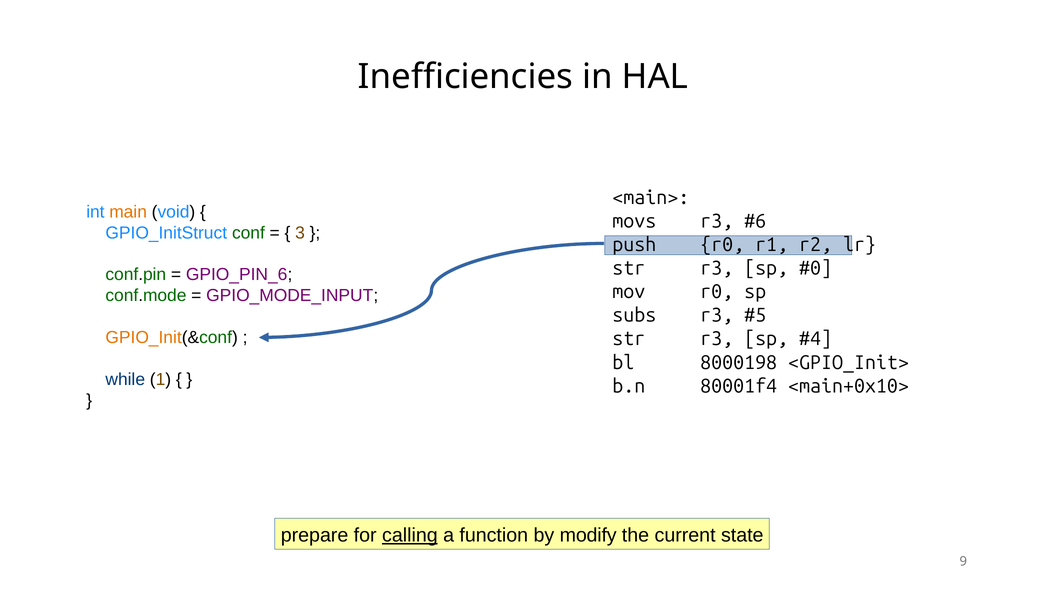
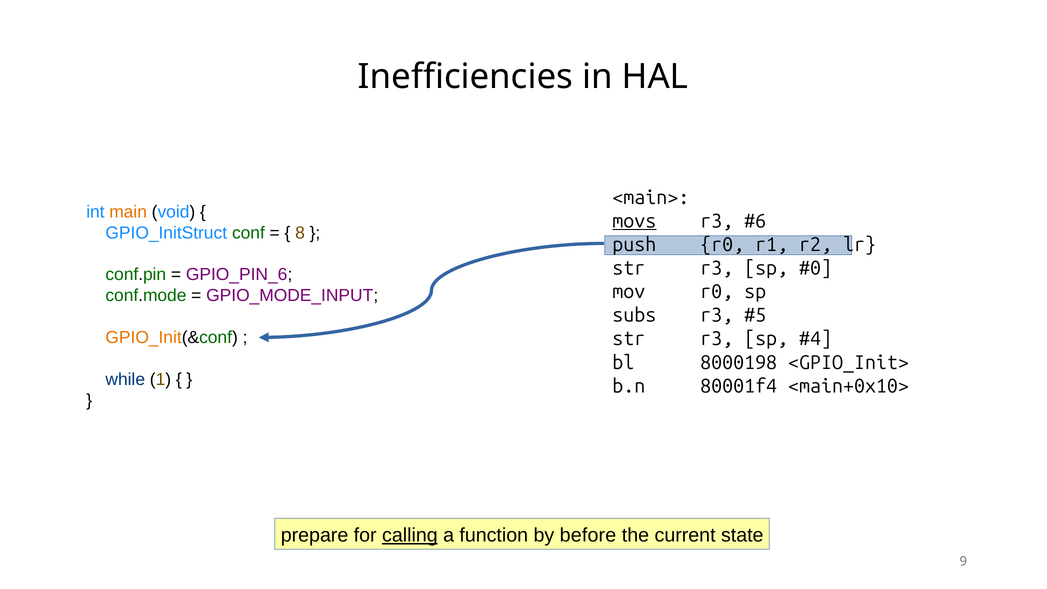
movs underline: none -> present
3: 3 -> 8
modify: modify -> before
